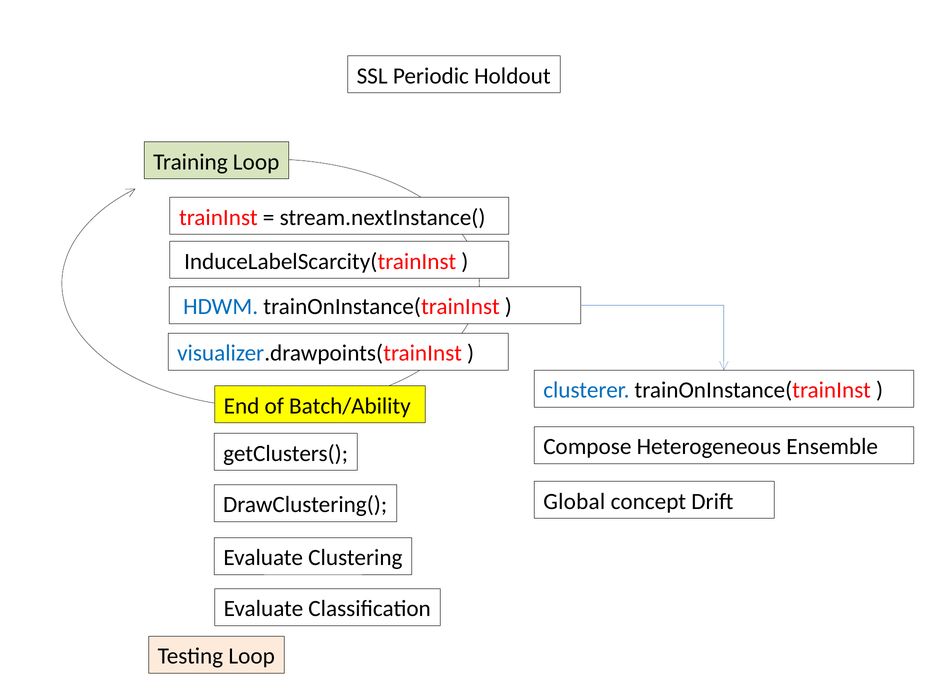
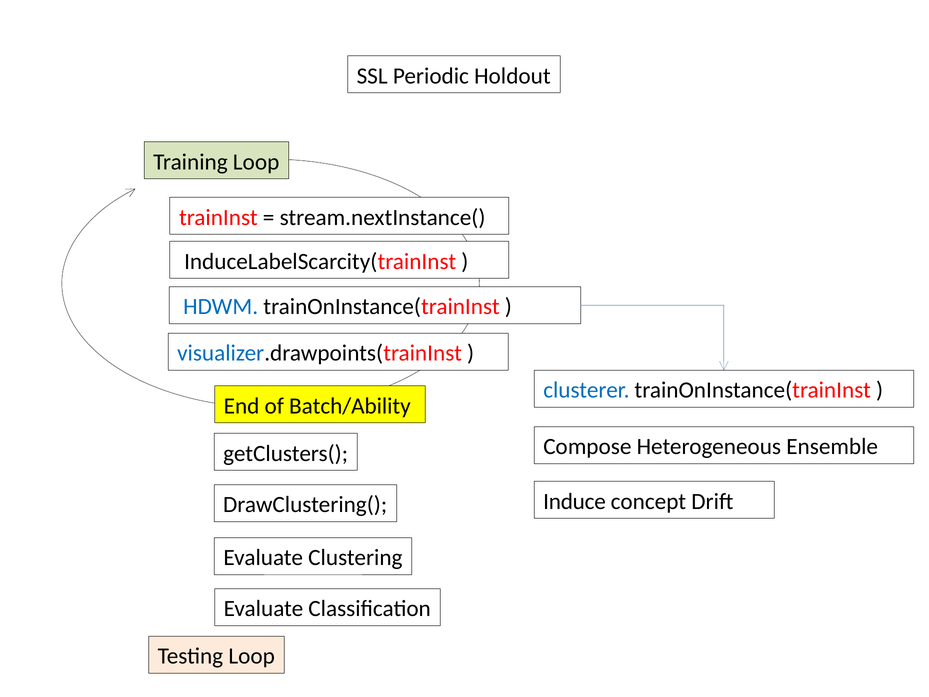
Global: Global -> Induce
